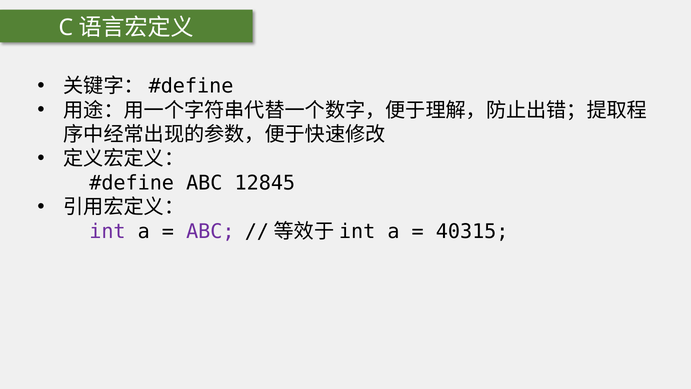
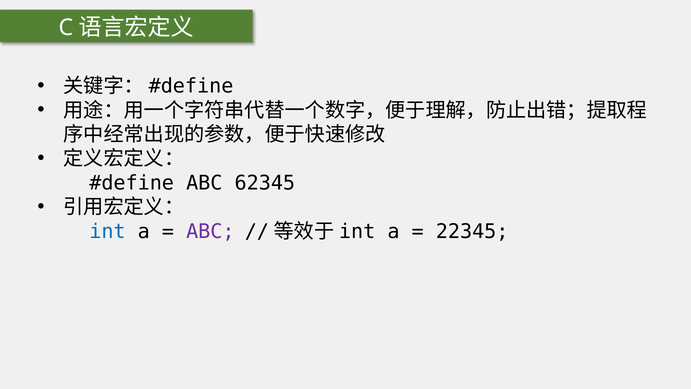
12845: 12845 -> 62345
int colour: purple -> blue
40315: 40315 -> 22345
